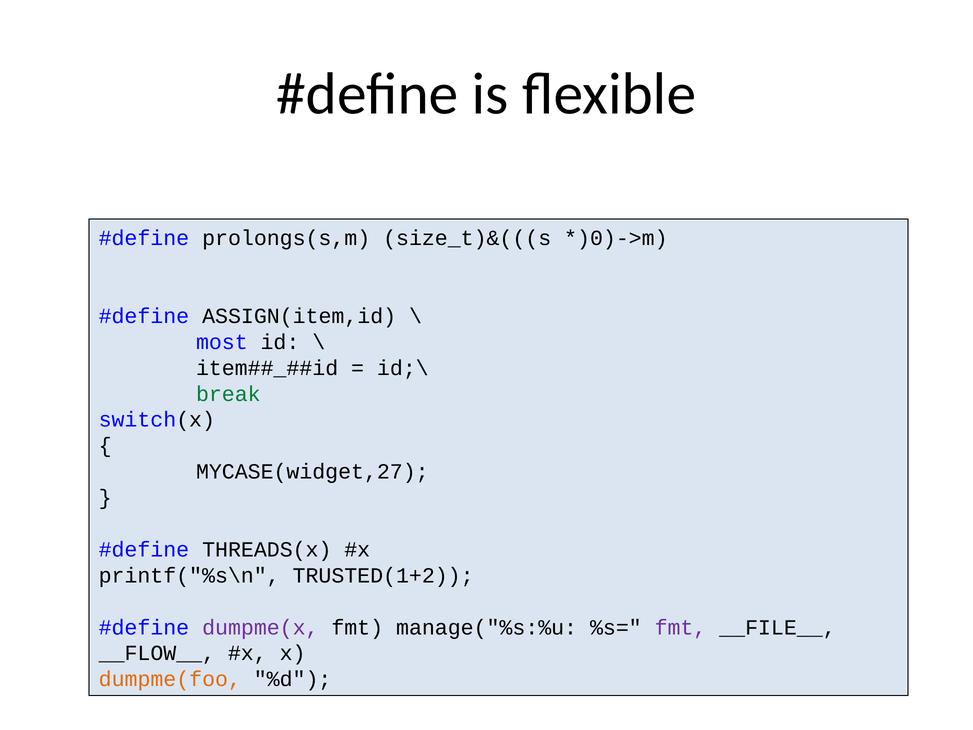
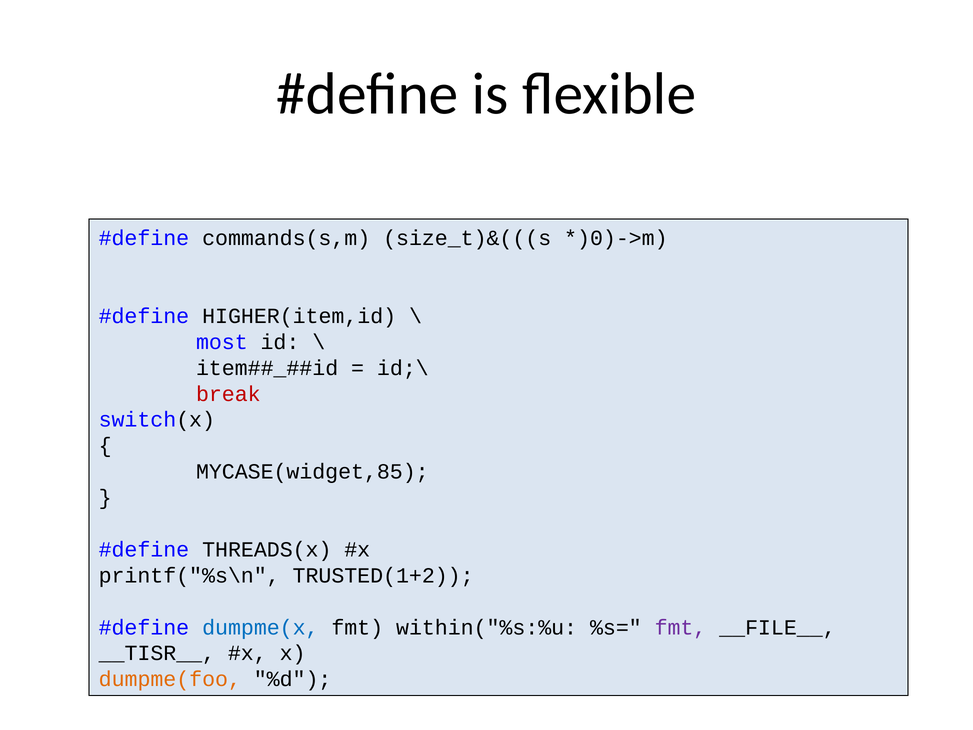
prolongs(s,m: prolongs(s,m -> commands(s,m
ASSIGN(item,id: ASSIGN(item,id -> HIGHER(item,id
break colour: green -> red
MYCASE(widget,27: MYCASE(widget,27 -> MYCASE(widget,85
dumpme(x colour: purple -> blue
manage("%s:%u: manage("%s:%u -> within("%s:%u
__FLOW__: __FLOW__ -> __TISR__
